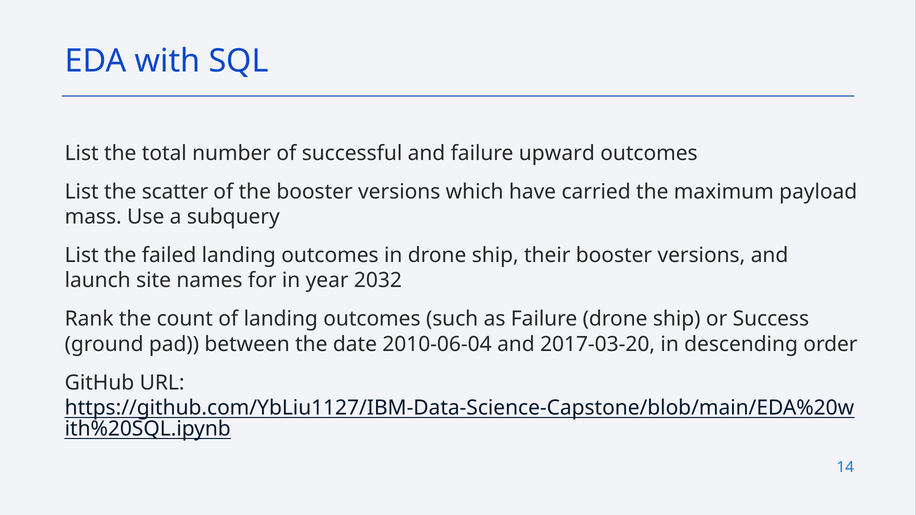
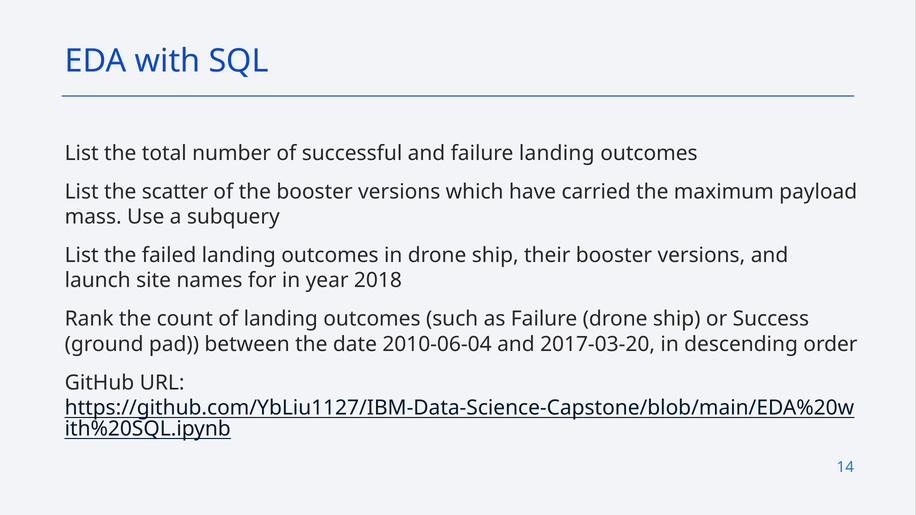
failure upward: upward -> landing
2032: 2032 -> 2018
